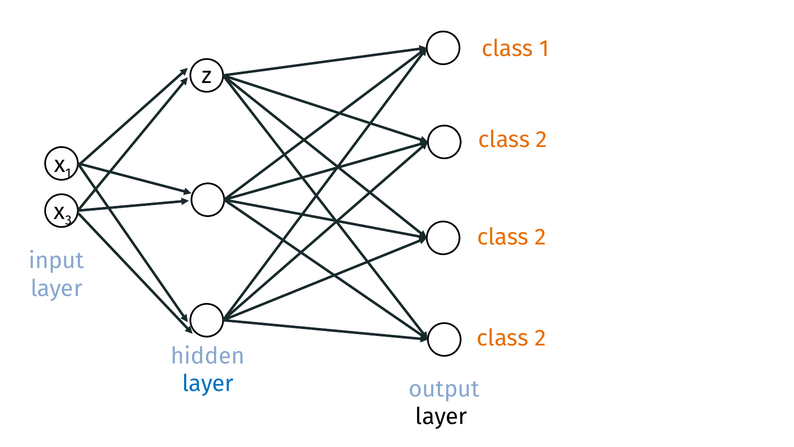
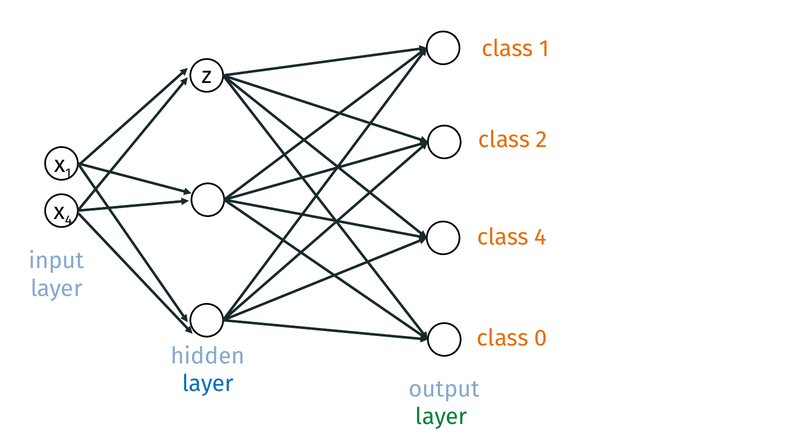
3 at (68, 220): 3 -> 4
2 at (540, 237): 2 -> 4
2 at (540, 338): 2 -> 0
layer at (441, 416) colour: black -> green
